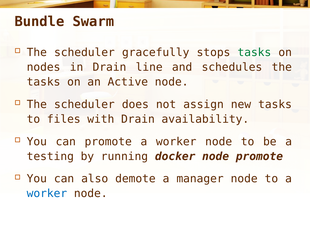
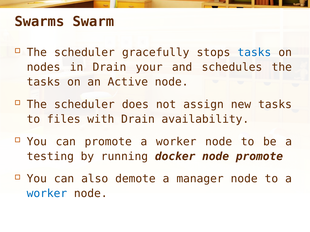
Bundle: Bundle -> Swarms
tasks at (254, 53) colour: green -> blue
line: line -> your
